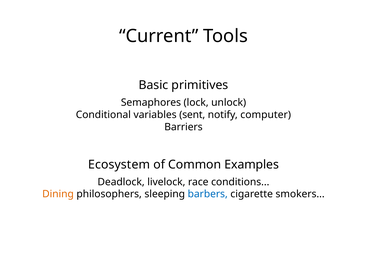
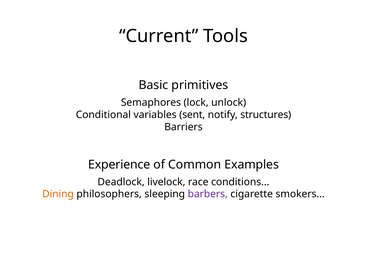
computer: computer -> structures
Ecosystem: Ecosystem -> Experience
barbers colour: blue -> purple
